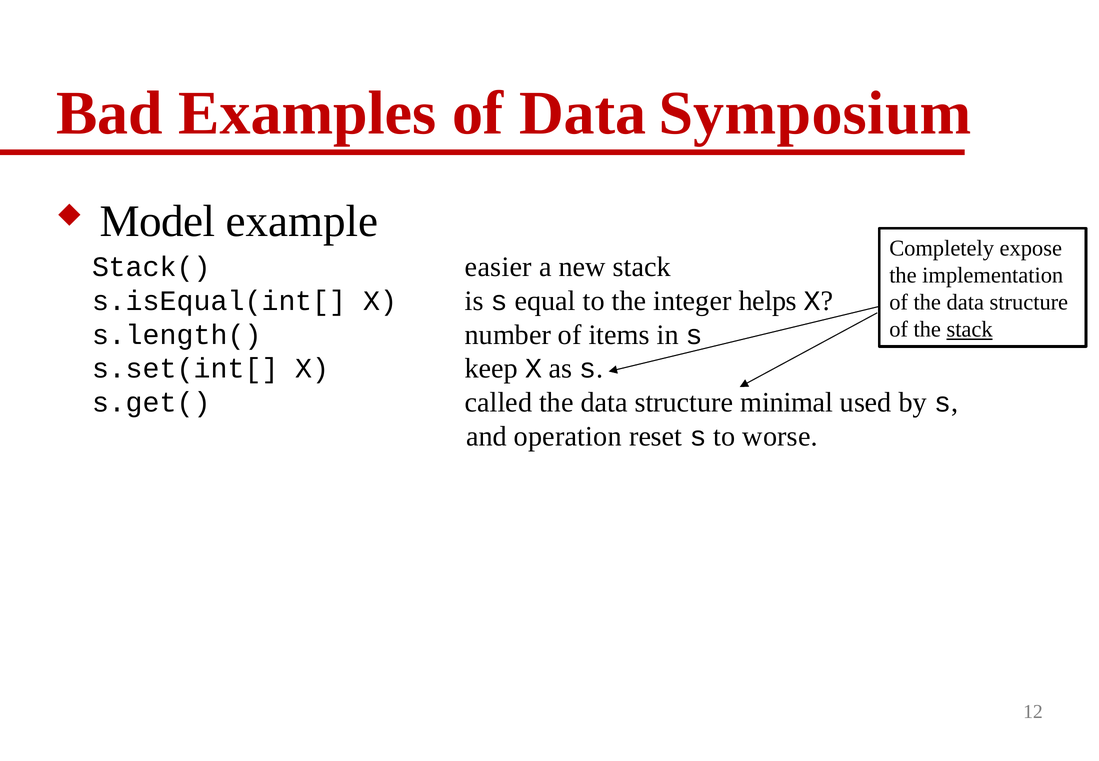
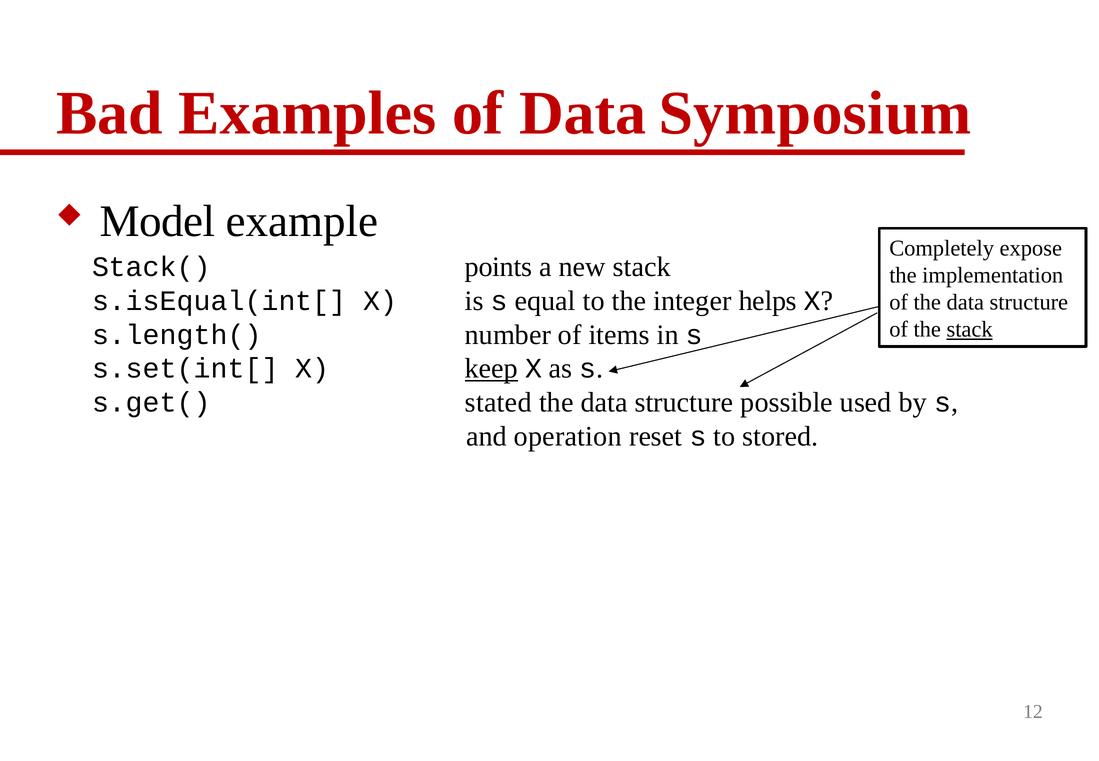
easier: easier -> points
keep underline: none -> present
called: called -> stated
minimal: minimal -> possible
worse: worse -> stored
